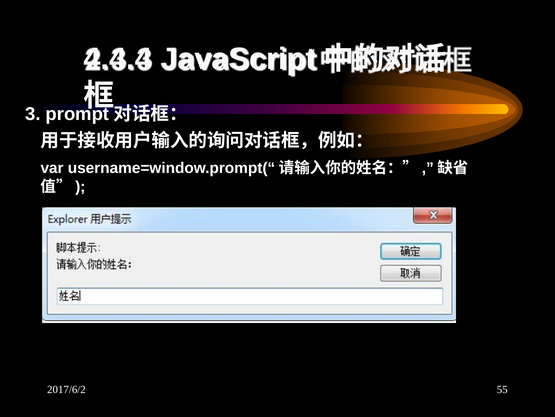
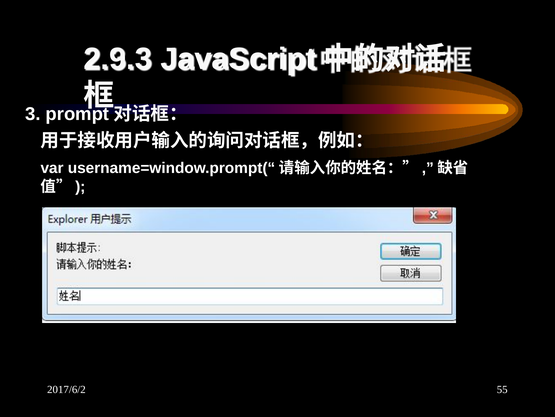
4.4.4: 4.4.4 -> 2.9.3
